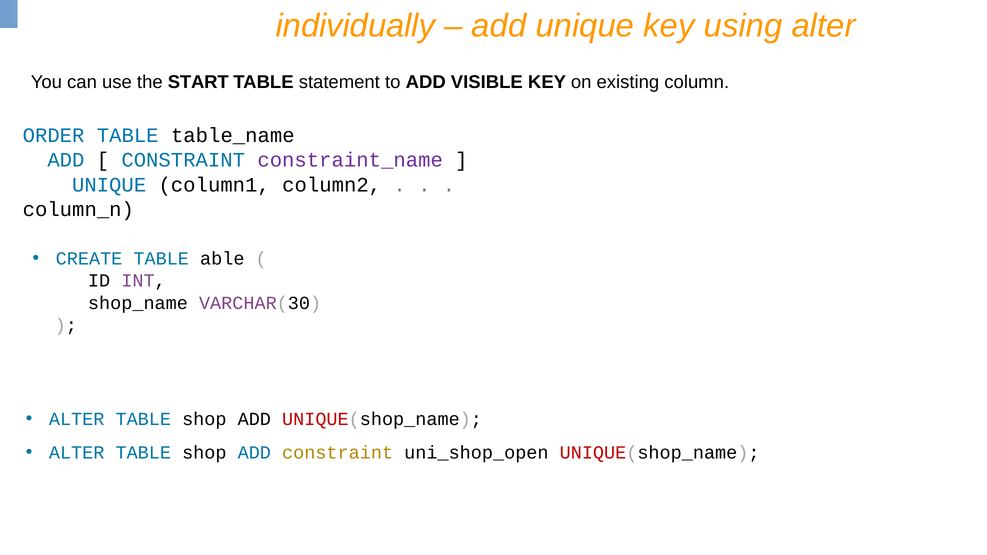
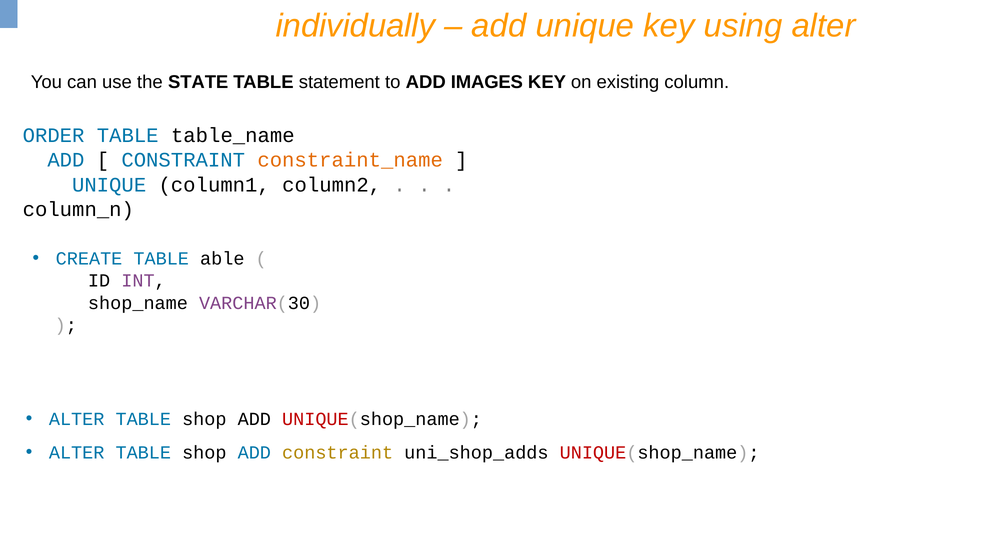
START: START -> STATE
VISIBLE: VISIBLE -> IMAGES
constraint_name colour: purple -> orange
uni_shop_open: uni_shop_open -> uni_shop_adds
